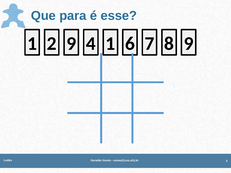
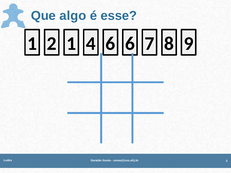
para: para -> algo
2 9: 9 -> 1
4 1: 1 -> 6
